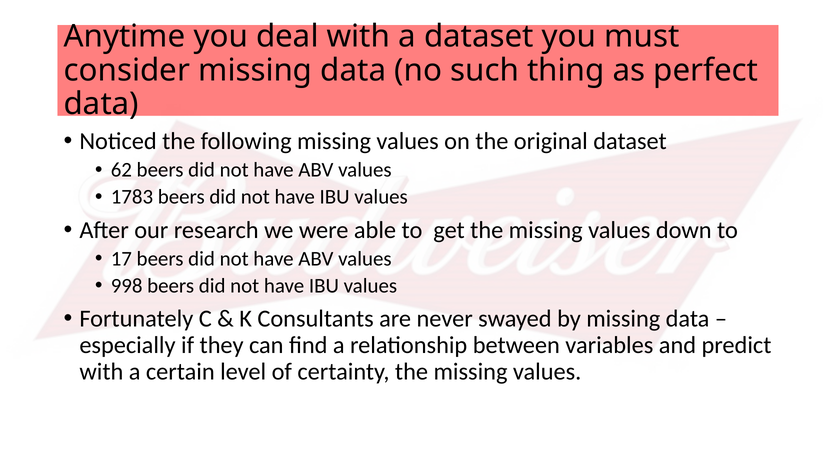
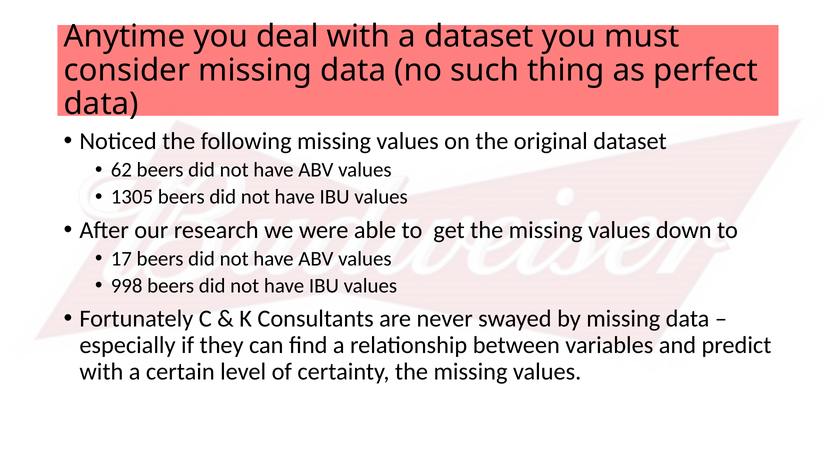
1783: 1783 -> 1305
